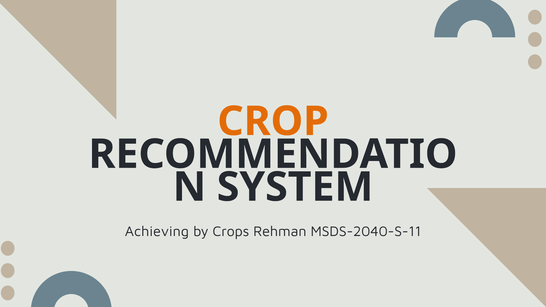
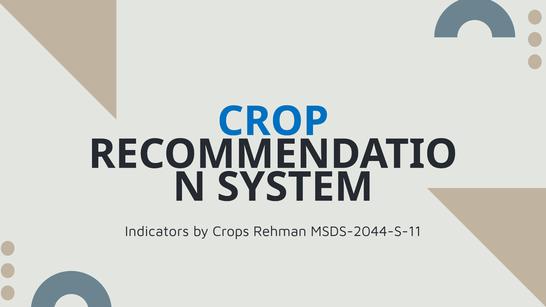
CROP colour: orange -> blue
Achieving: Achieving -> Indicators
MSDS-2040-S-11: MSDS-2040-S-11 -> MSDS-2044-S-11
